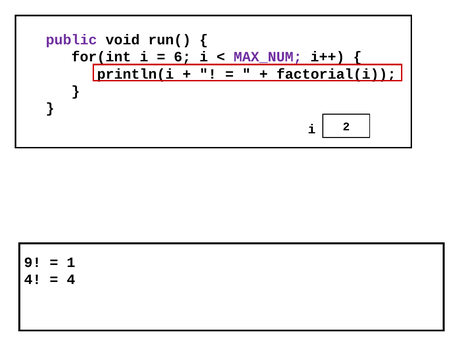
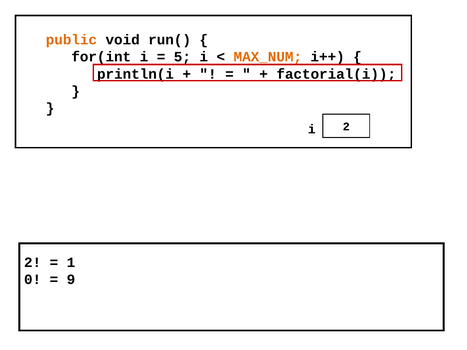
public colour: purple -> orange
6: 6 -> 5
MAX_NUM colour: purple -> orange
9 at (33, 263): 9 -> 2
4 at (33, 280): 4 -> 0
4 at (71, 280): 4 -> 9
